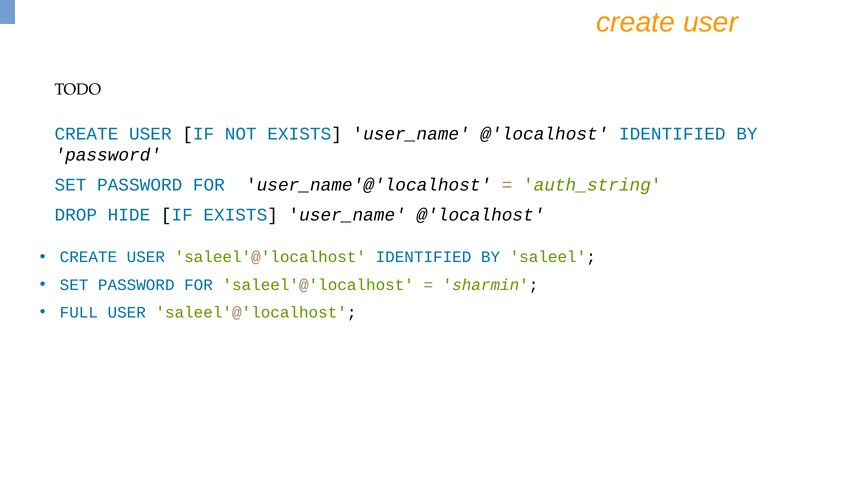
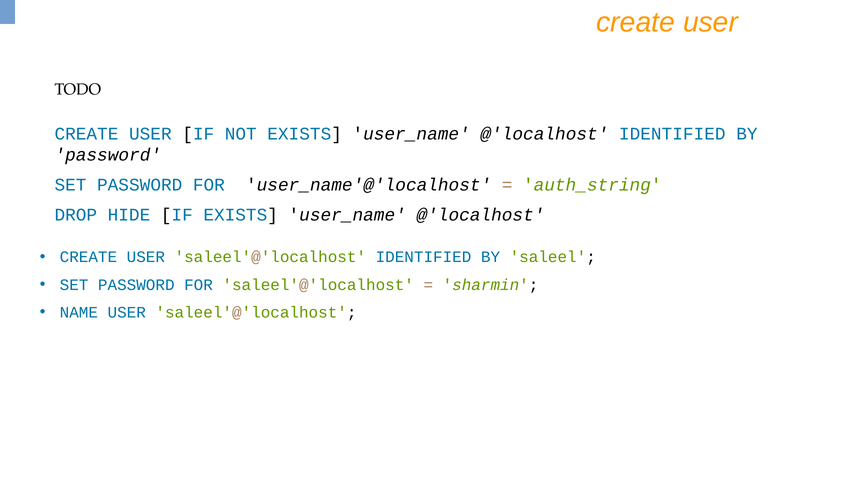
FULL: FULL -> NAME
